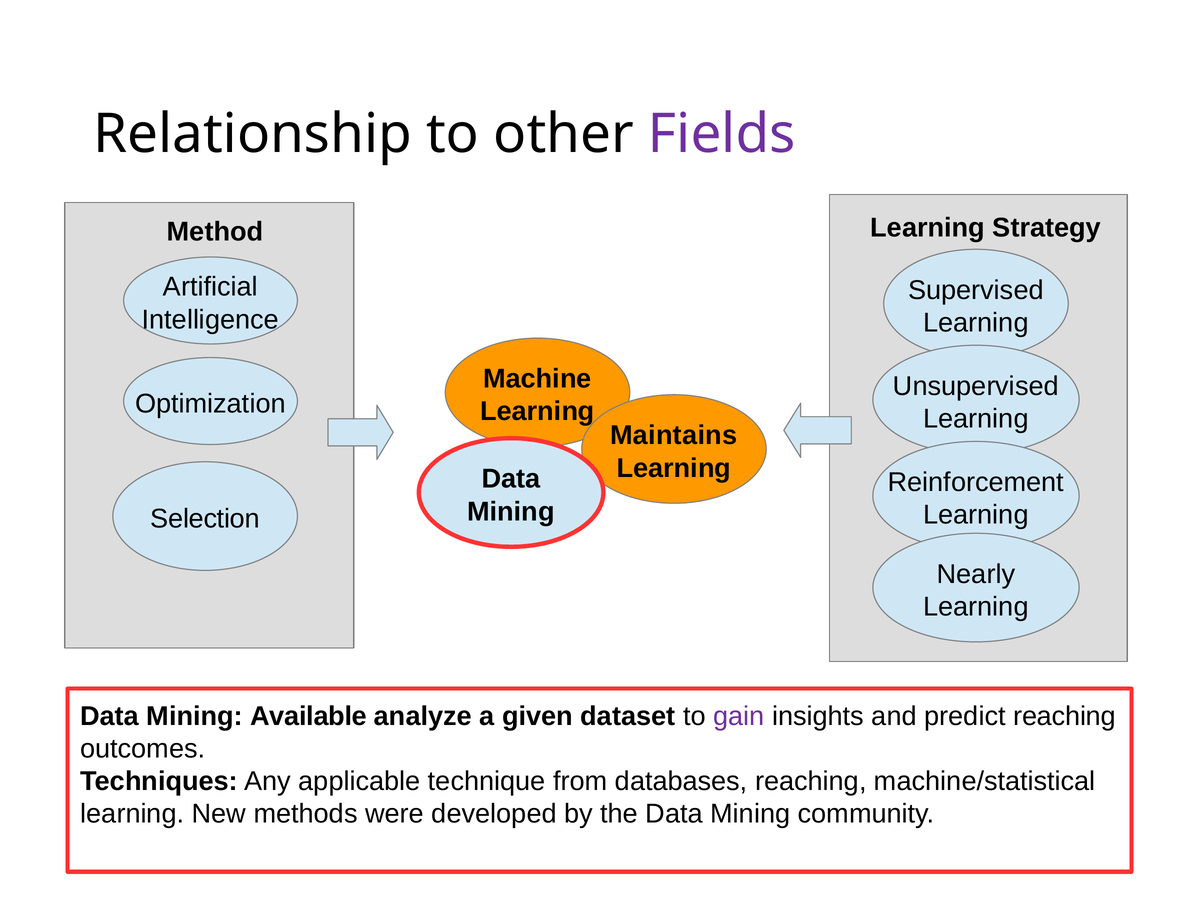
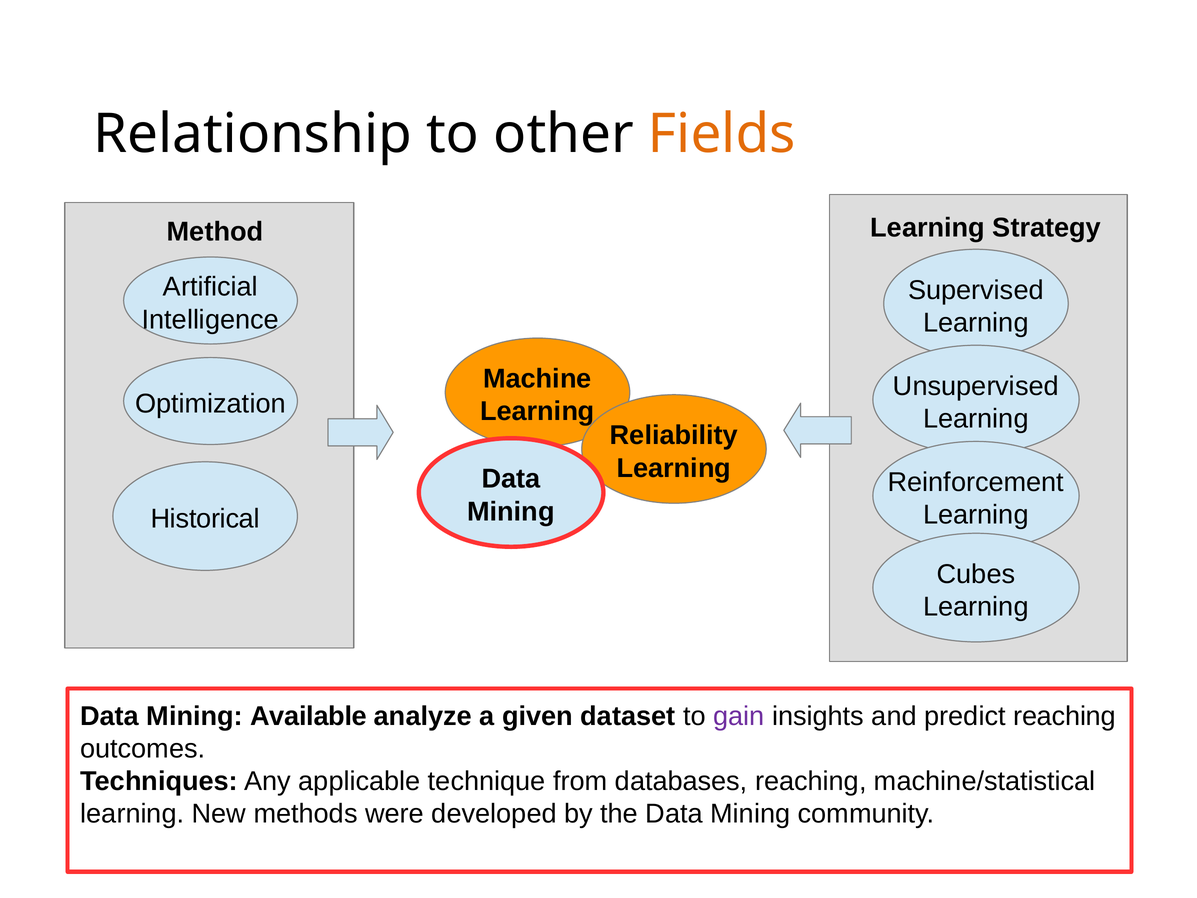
Fields colour: purple -> orange
Maintains: Maintains -> Reliability
Selection: Selection -> Historical
Nearly: Nearly -> Cubes
